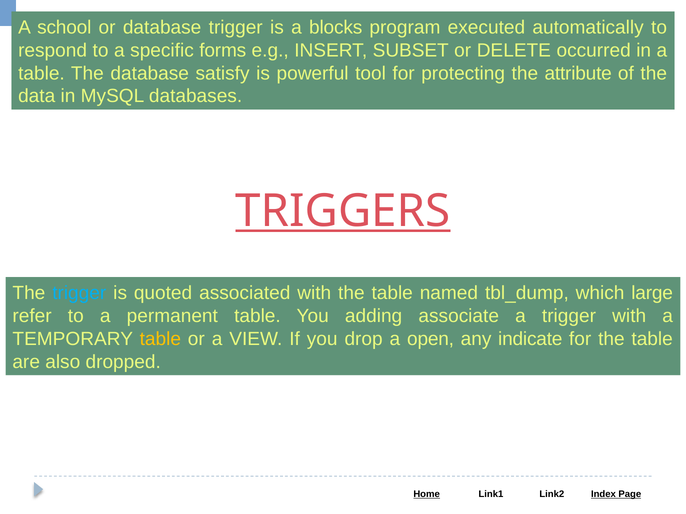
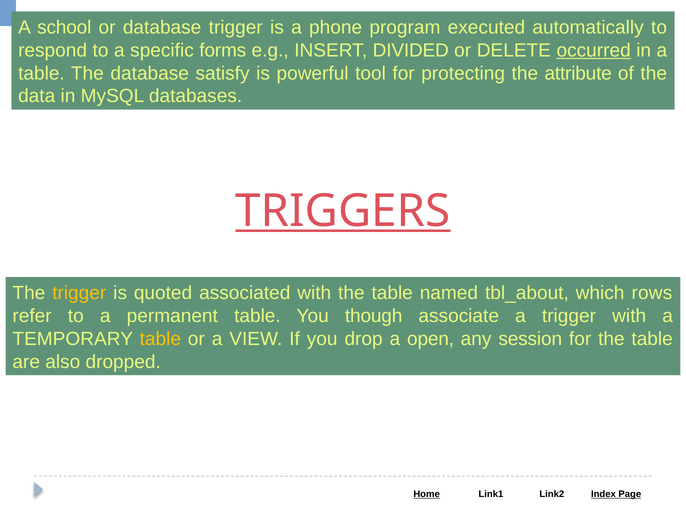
blocks: blocks -> phone
SUBSET: SUBSET -> DIVIDED
occurred underline: none -> present
trigger at (79, 293) colour: light blue -> yellow
tbl_dump: tbl_dump -> tbl_about
large: large -> rows
adding: adding -> though
indicate: indicate -> session
